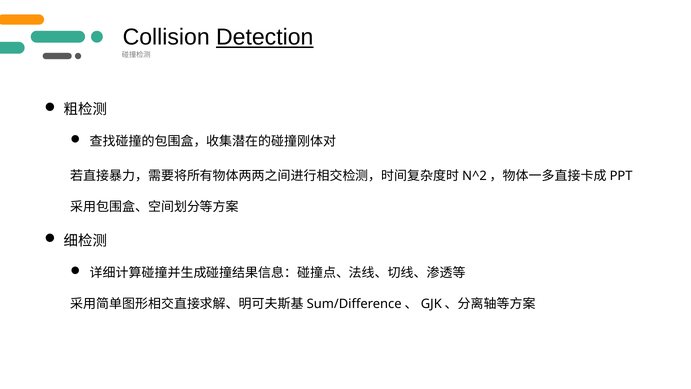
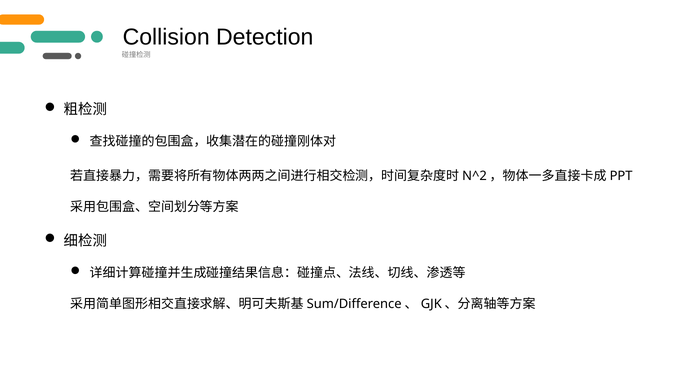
Detection underline: present -> none
